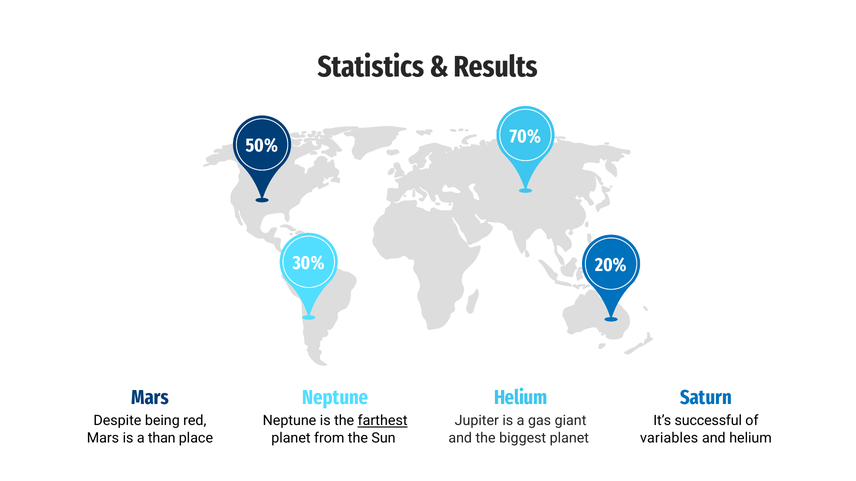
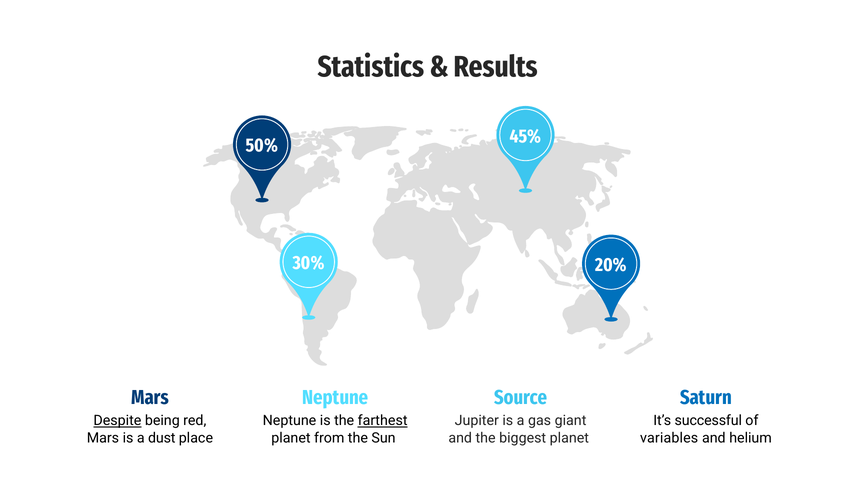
70%: 70% -> 45%
Helium at (521, 398): Helium -> Source
Despite underline: none -> present
than: than -> dust
